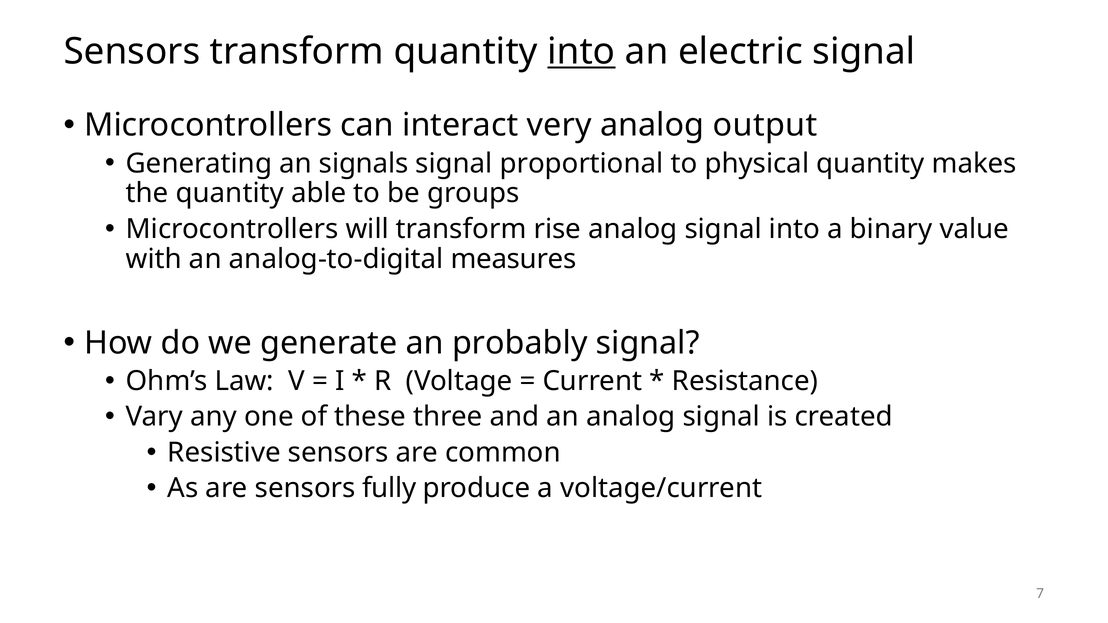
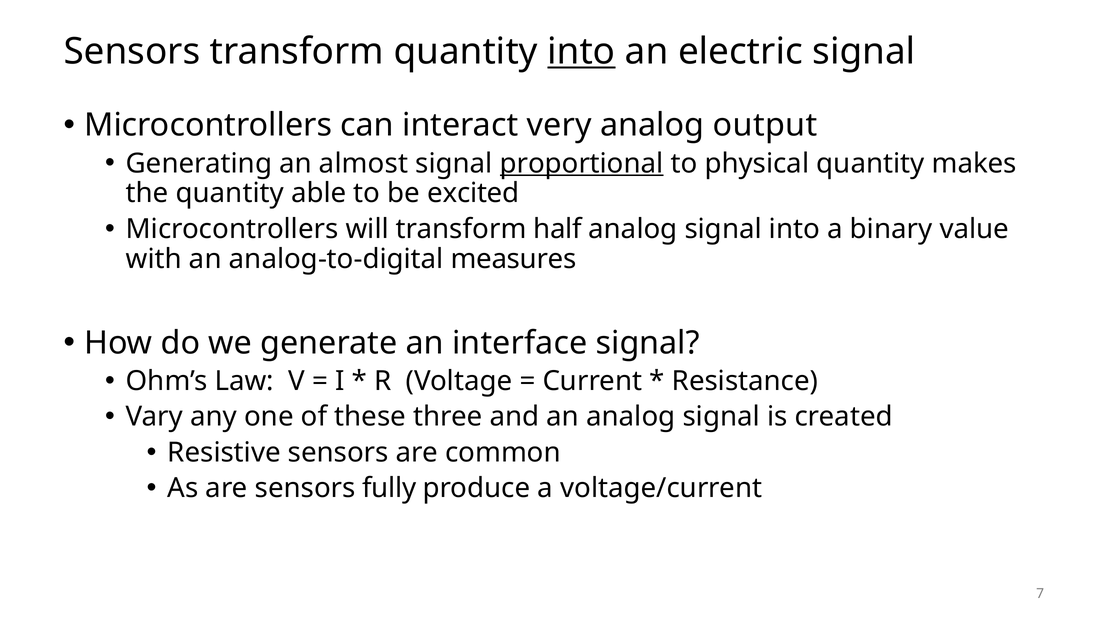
signals: signals -> almost
proportional underline: none -> present
groups: groups -> excited
rise: rise -> half
probably: probably -> interface
